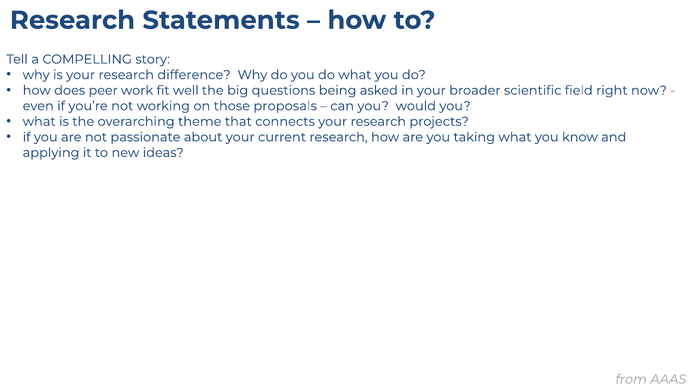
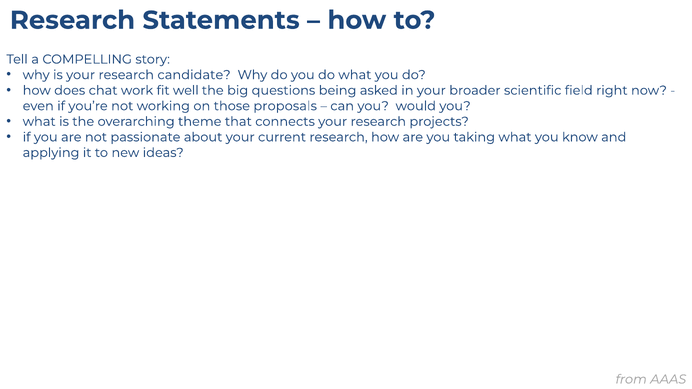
difference: difference -> candidate
peer: peer -> chat
